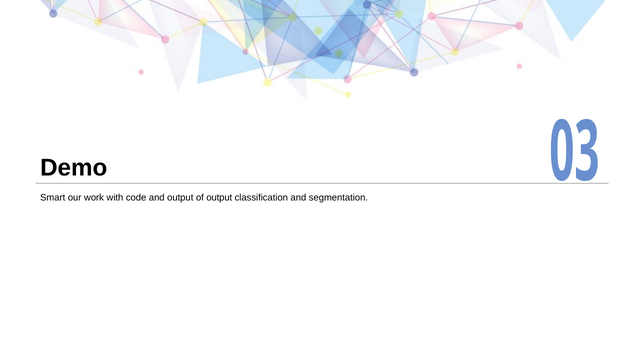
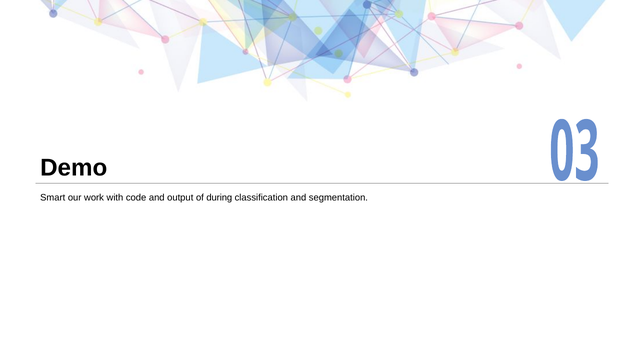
of output: output -> during
